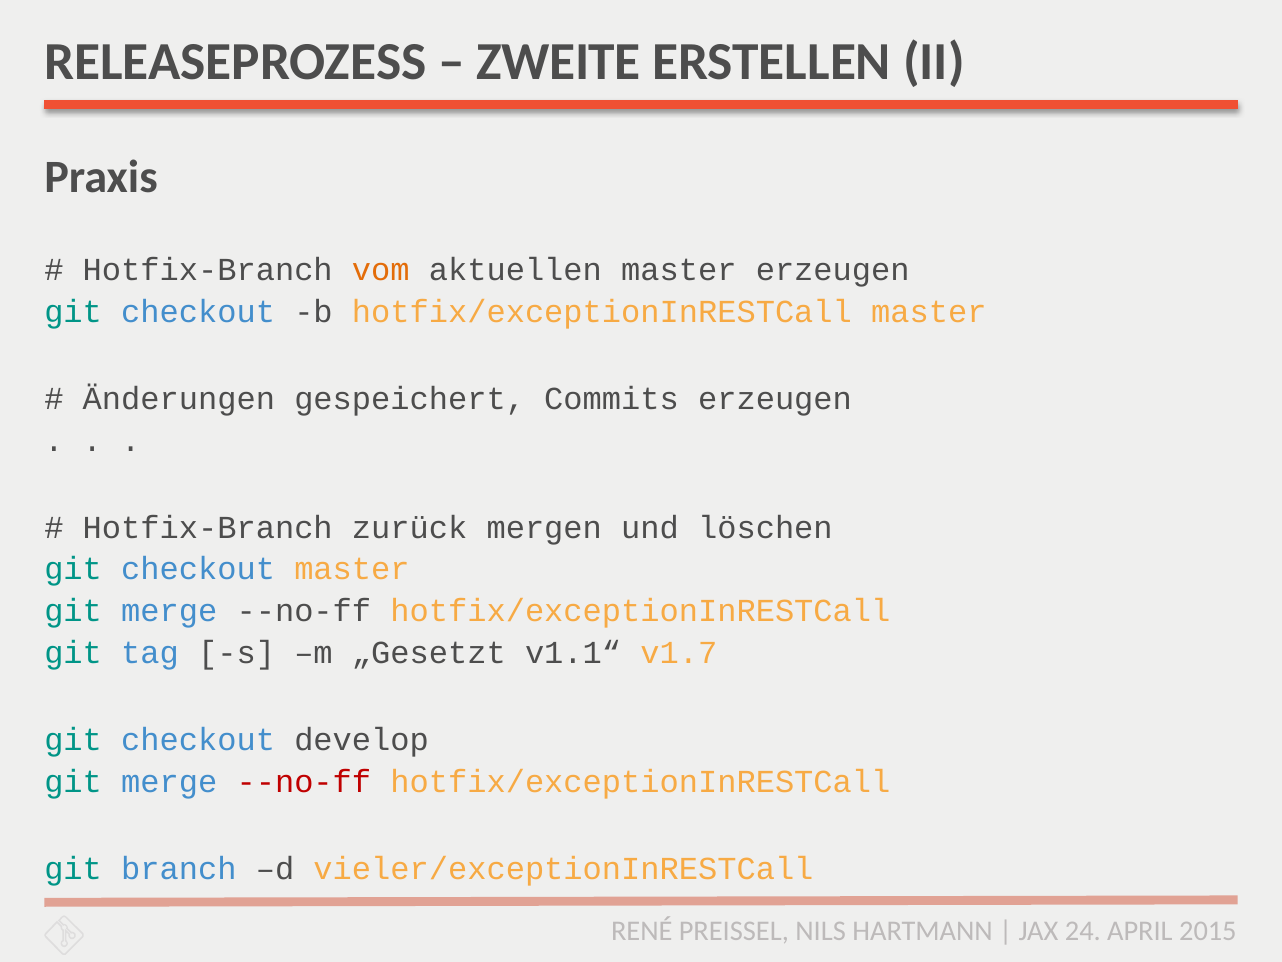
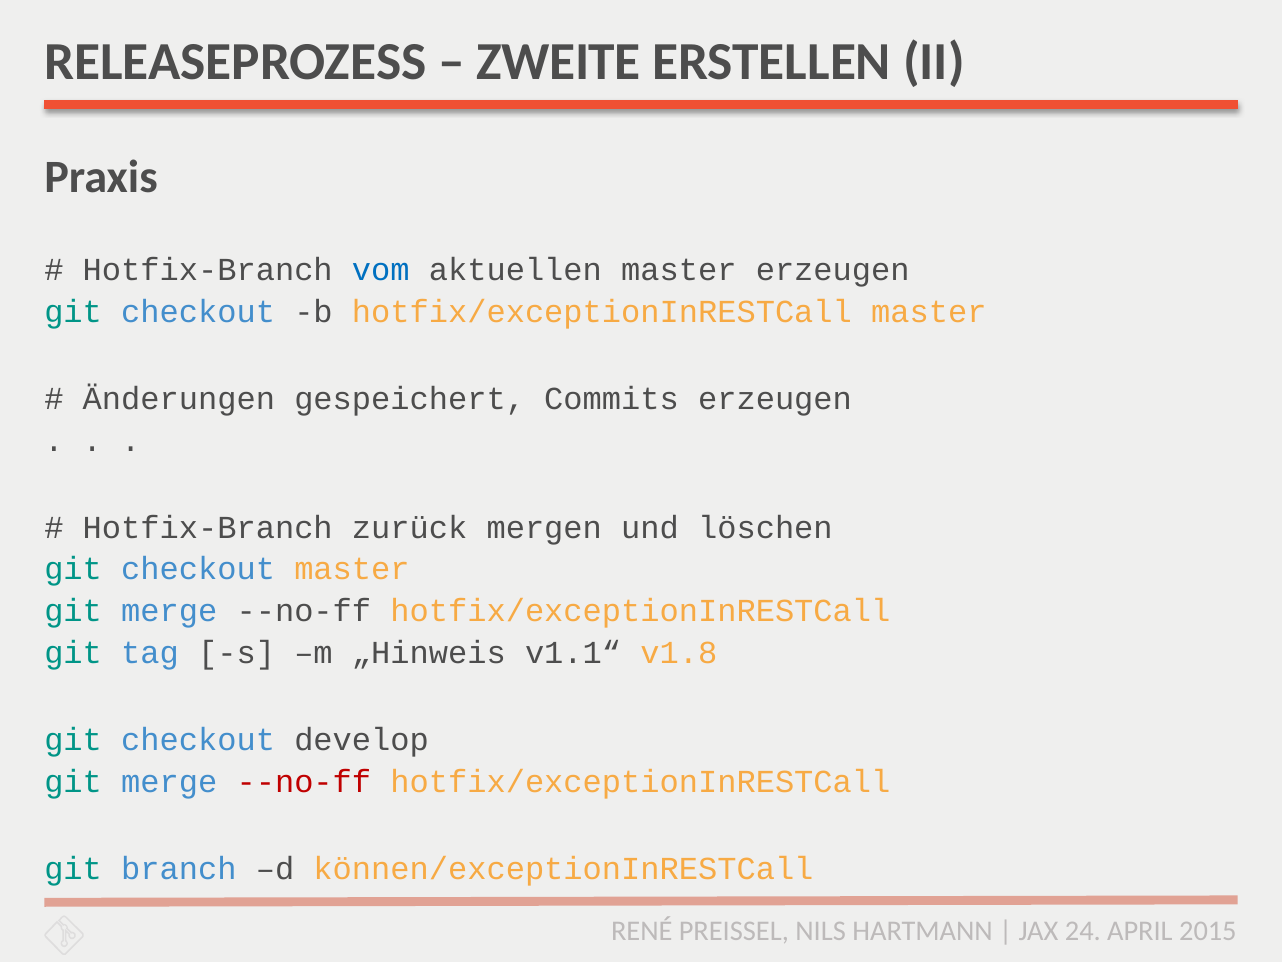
vom colour: orange -> blue
„Gesetzt: „Gesetzt -> „Hinweis
v1.7: v1.7 -> v1.8
vieler/exceptionInRESTCall: vieler/exceptionInRESTCall -> können/exceptionInRESTCall
